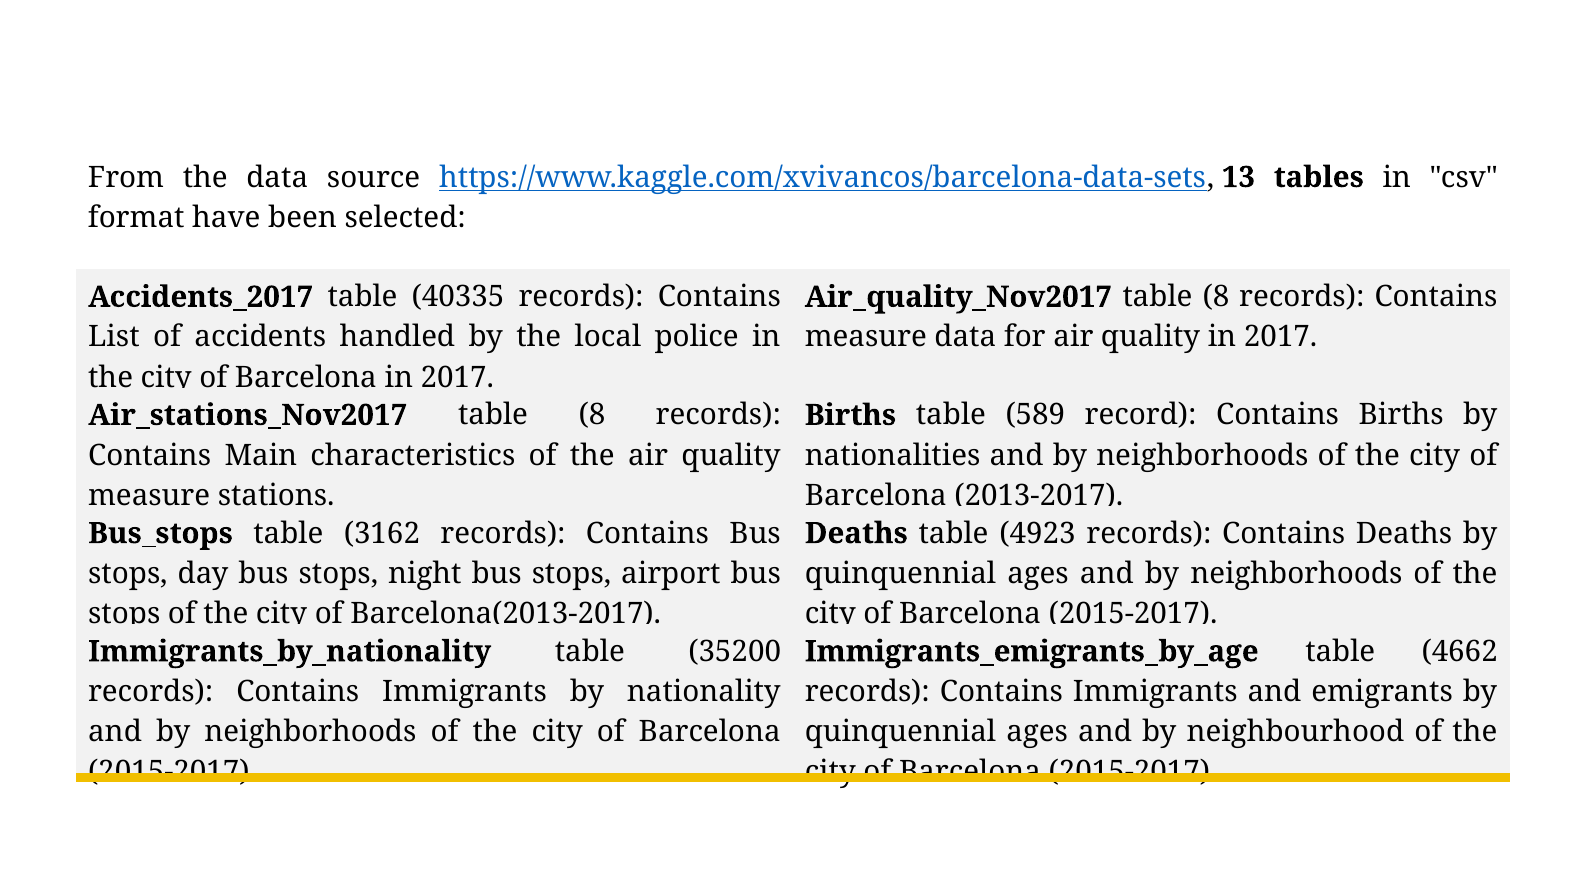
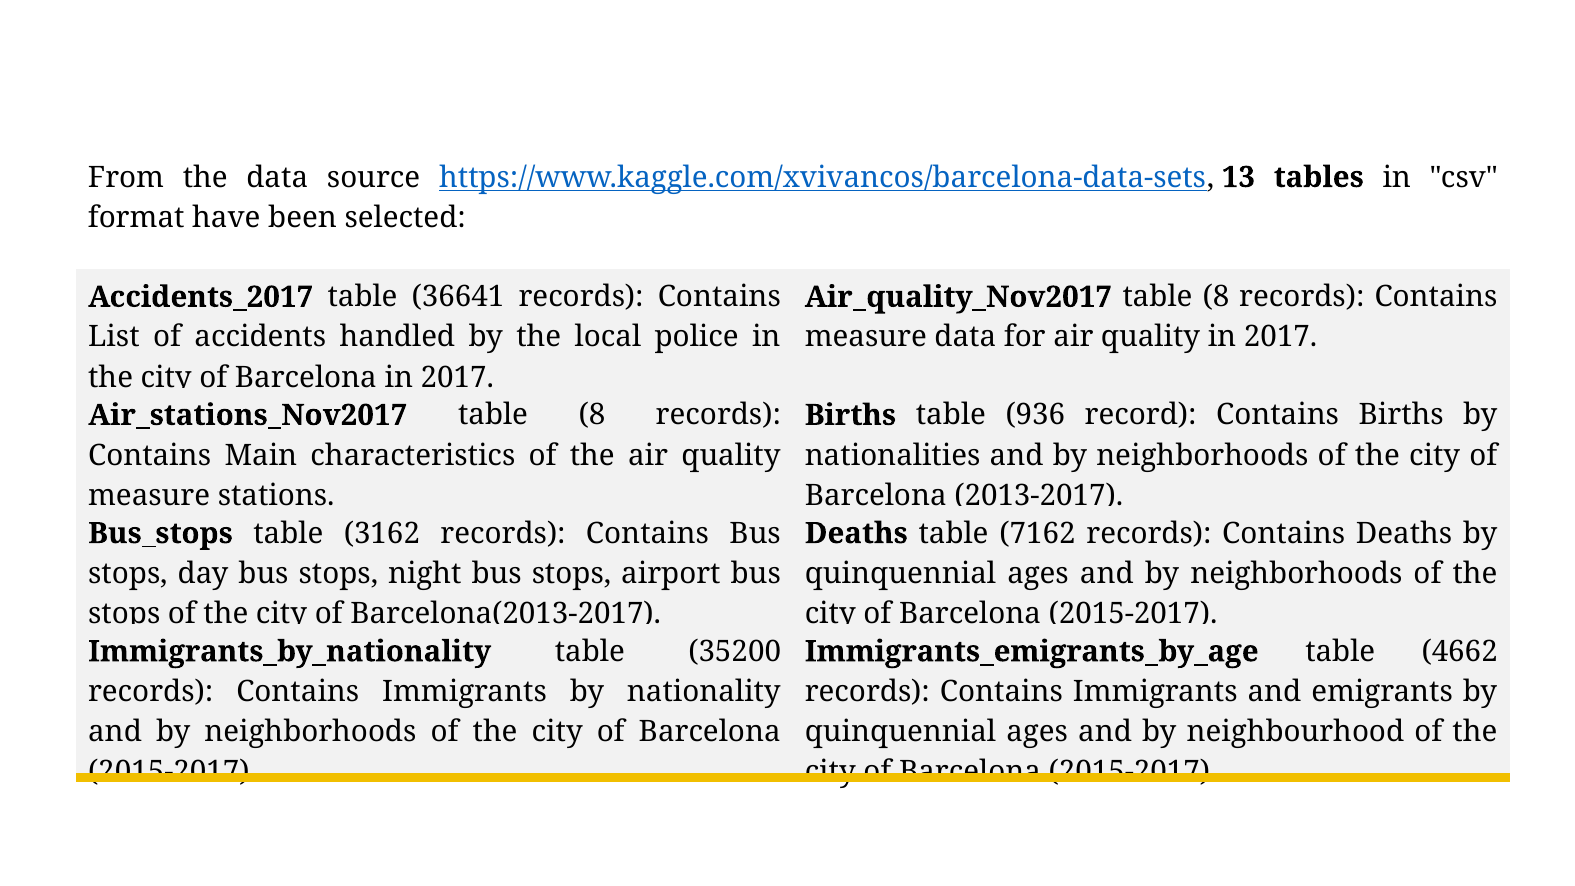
40335: 40335 -> 36641
589: 589 -> 936
4923: 4923 -> 7162
